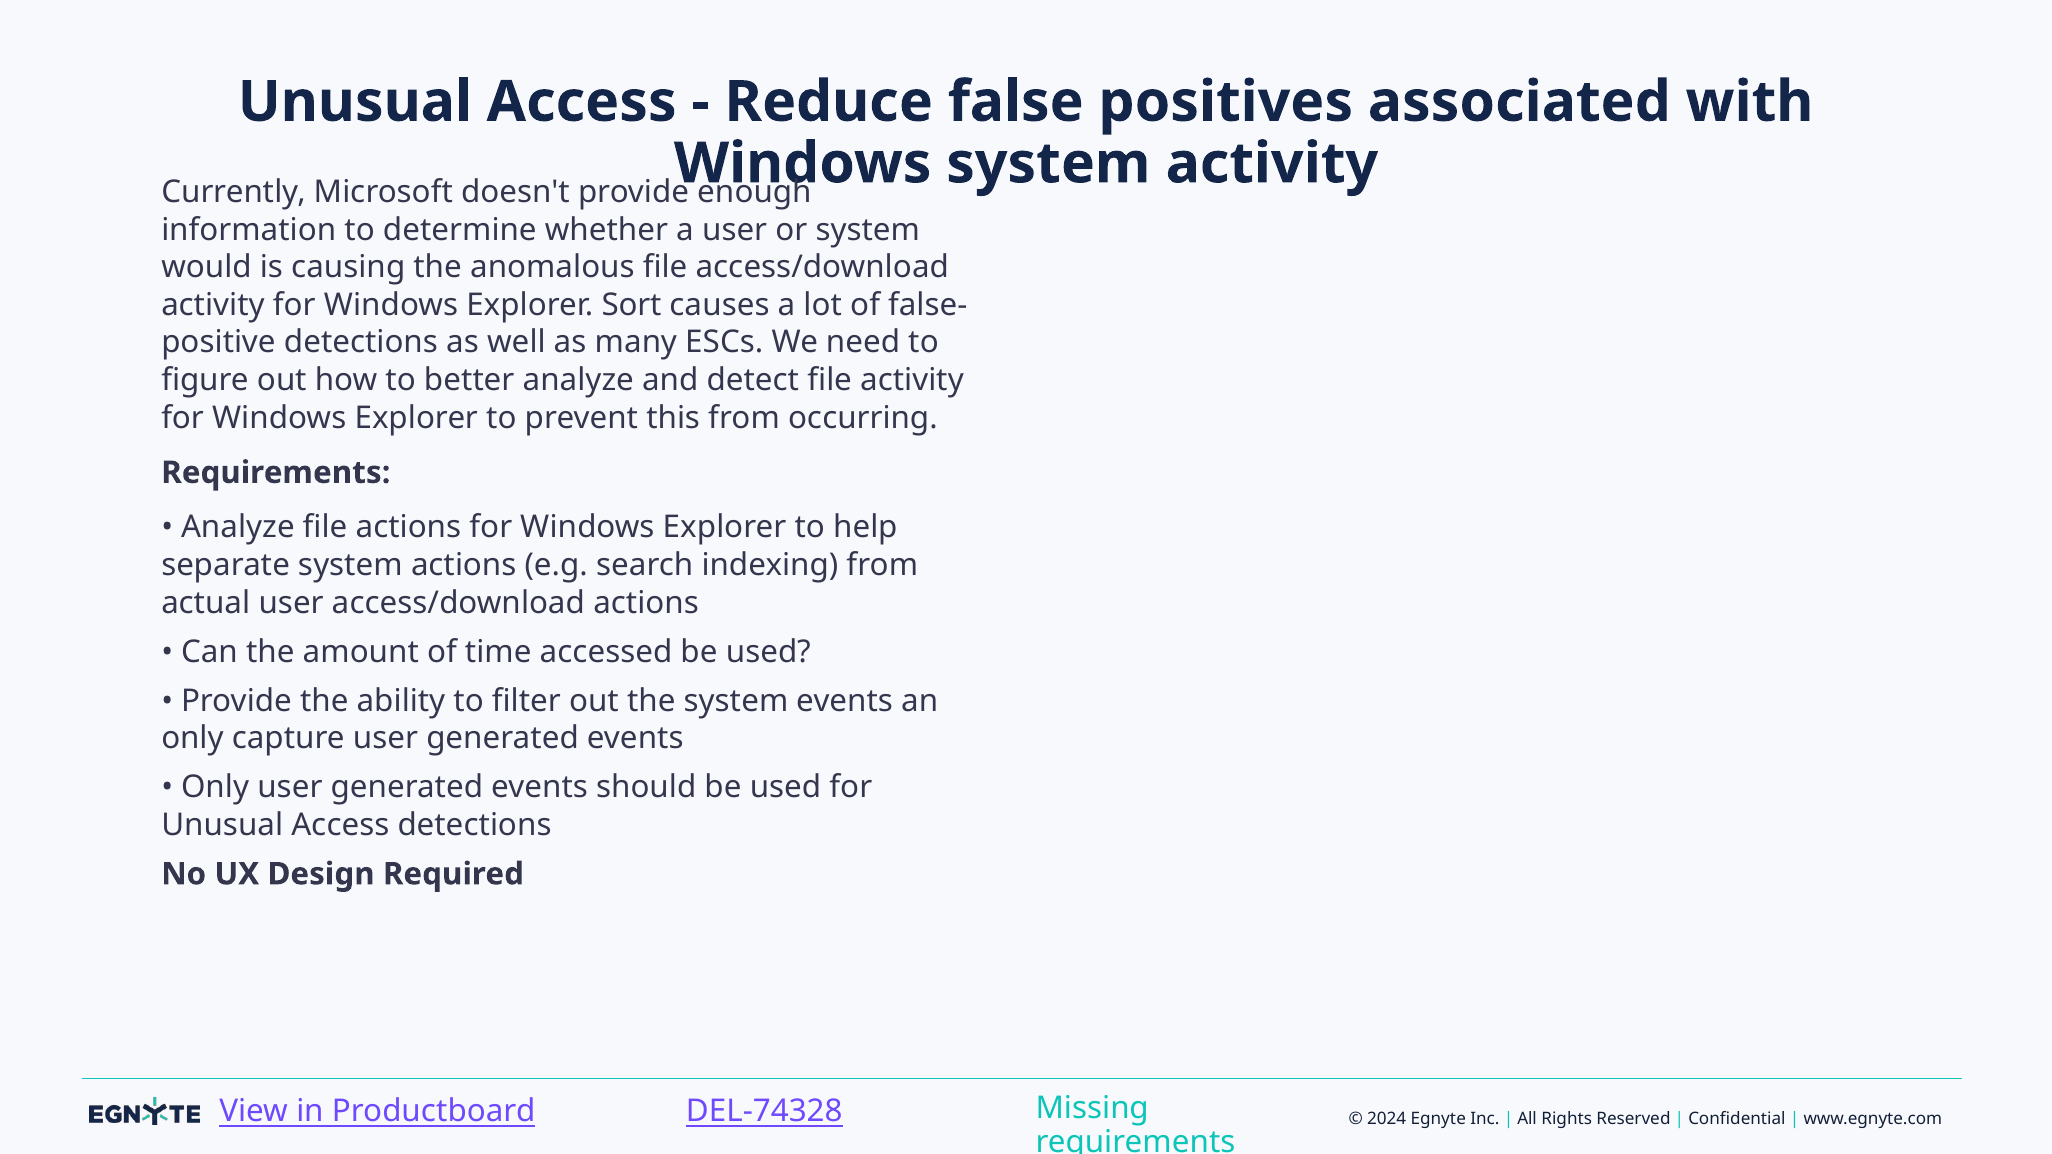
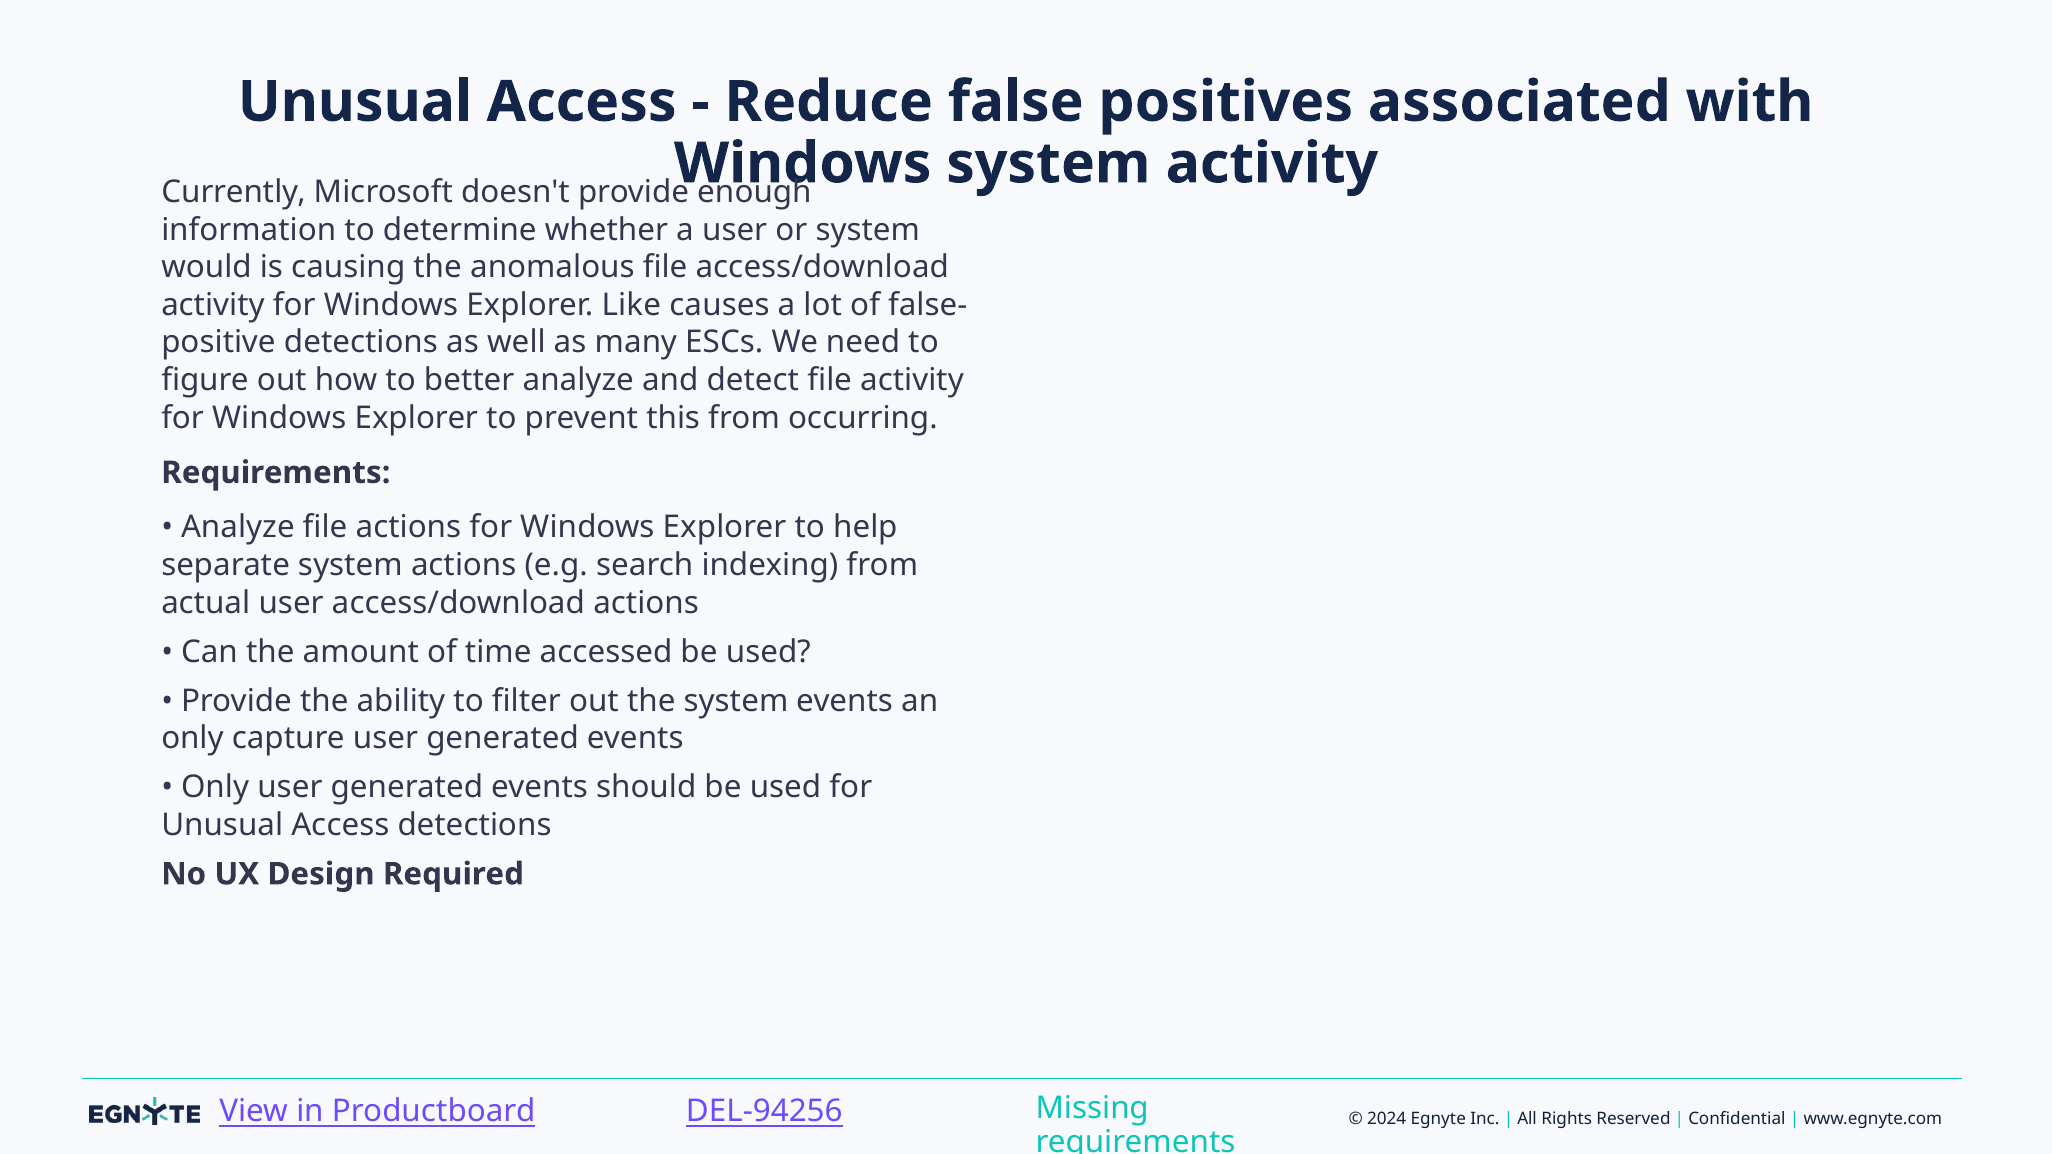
Sort: Sort -> Like
DEL-74328: DEL-74328 -> DEL-94256
